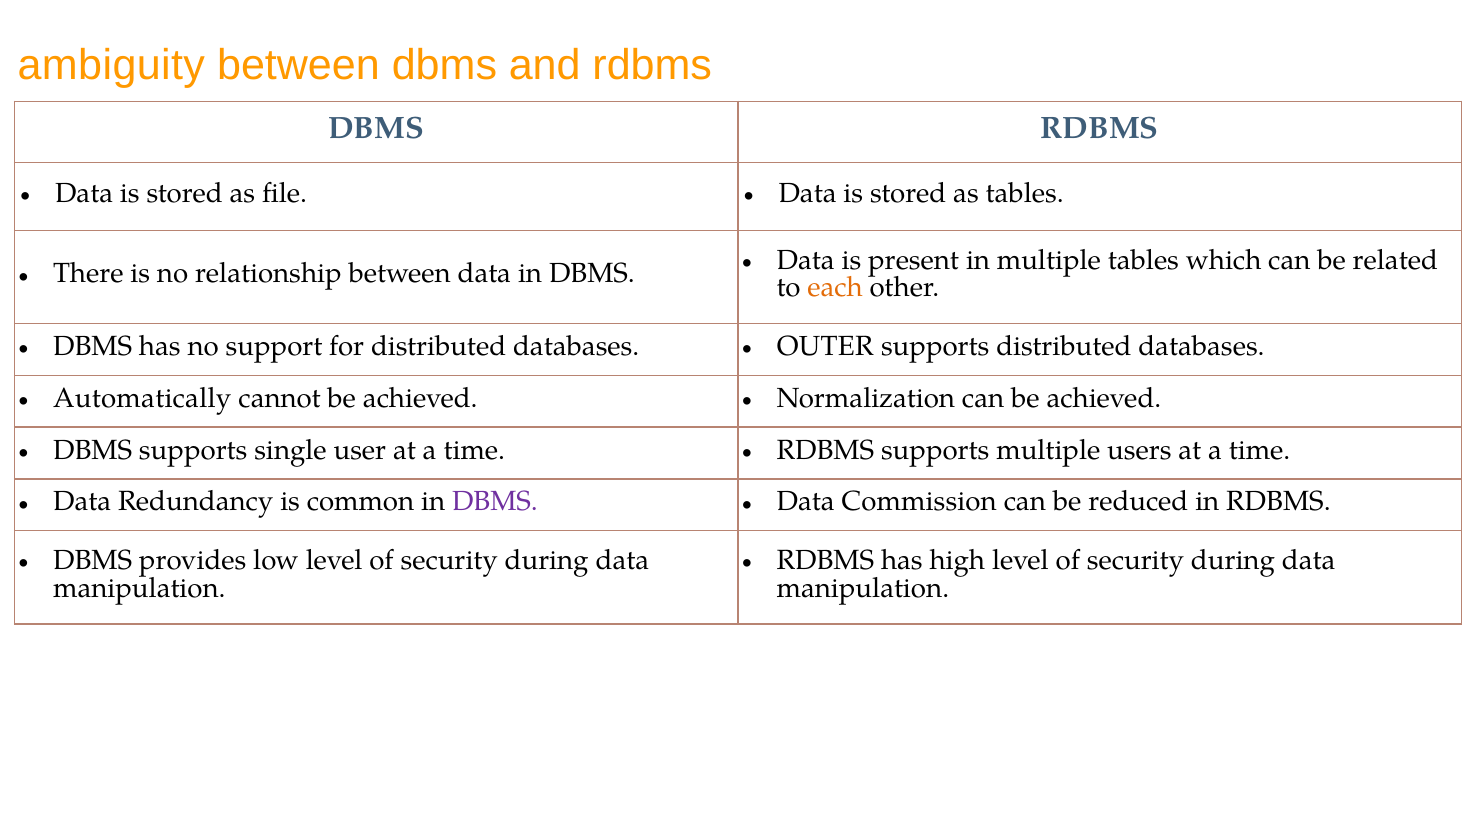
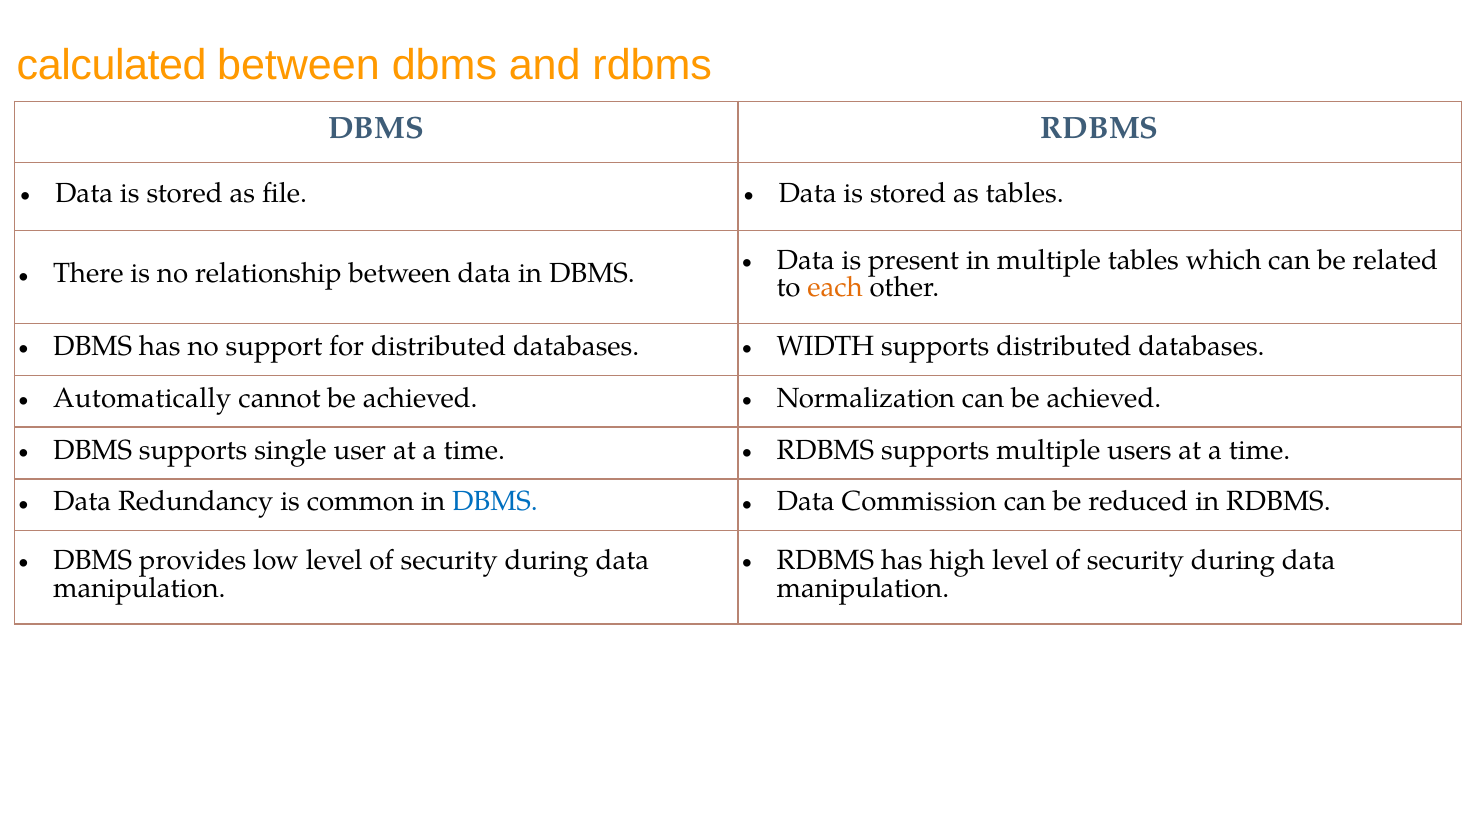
ambiguity: ambiguity -> calculated
OUTER: OUTER -> WIDTH
DBMS at (495, 502) colour: purple -> blue
